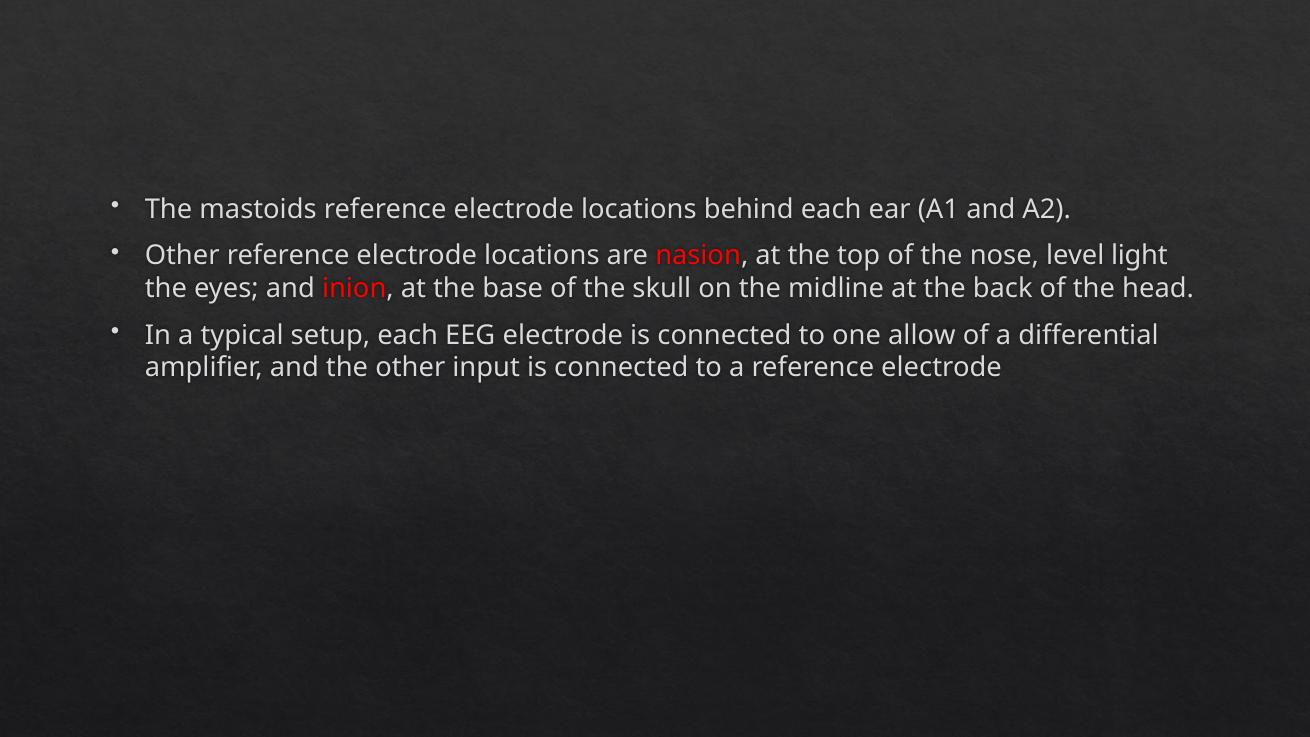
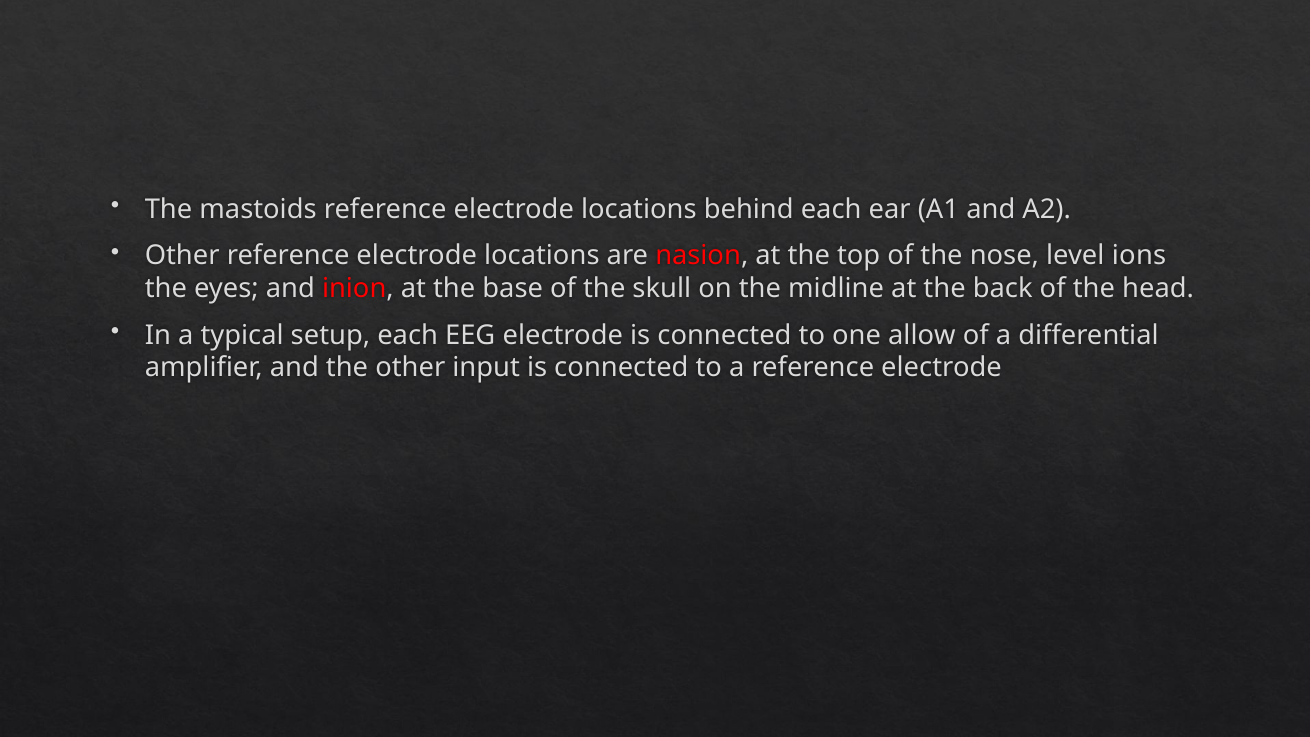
light: light -> ions
